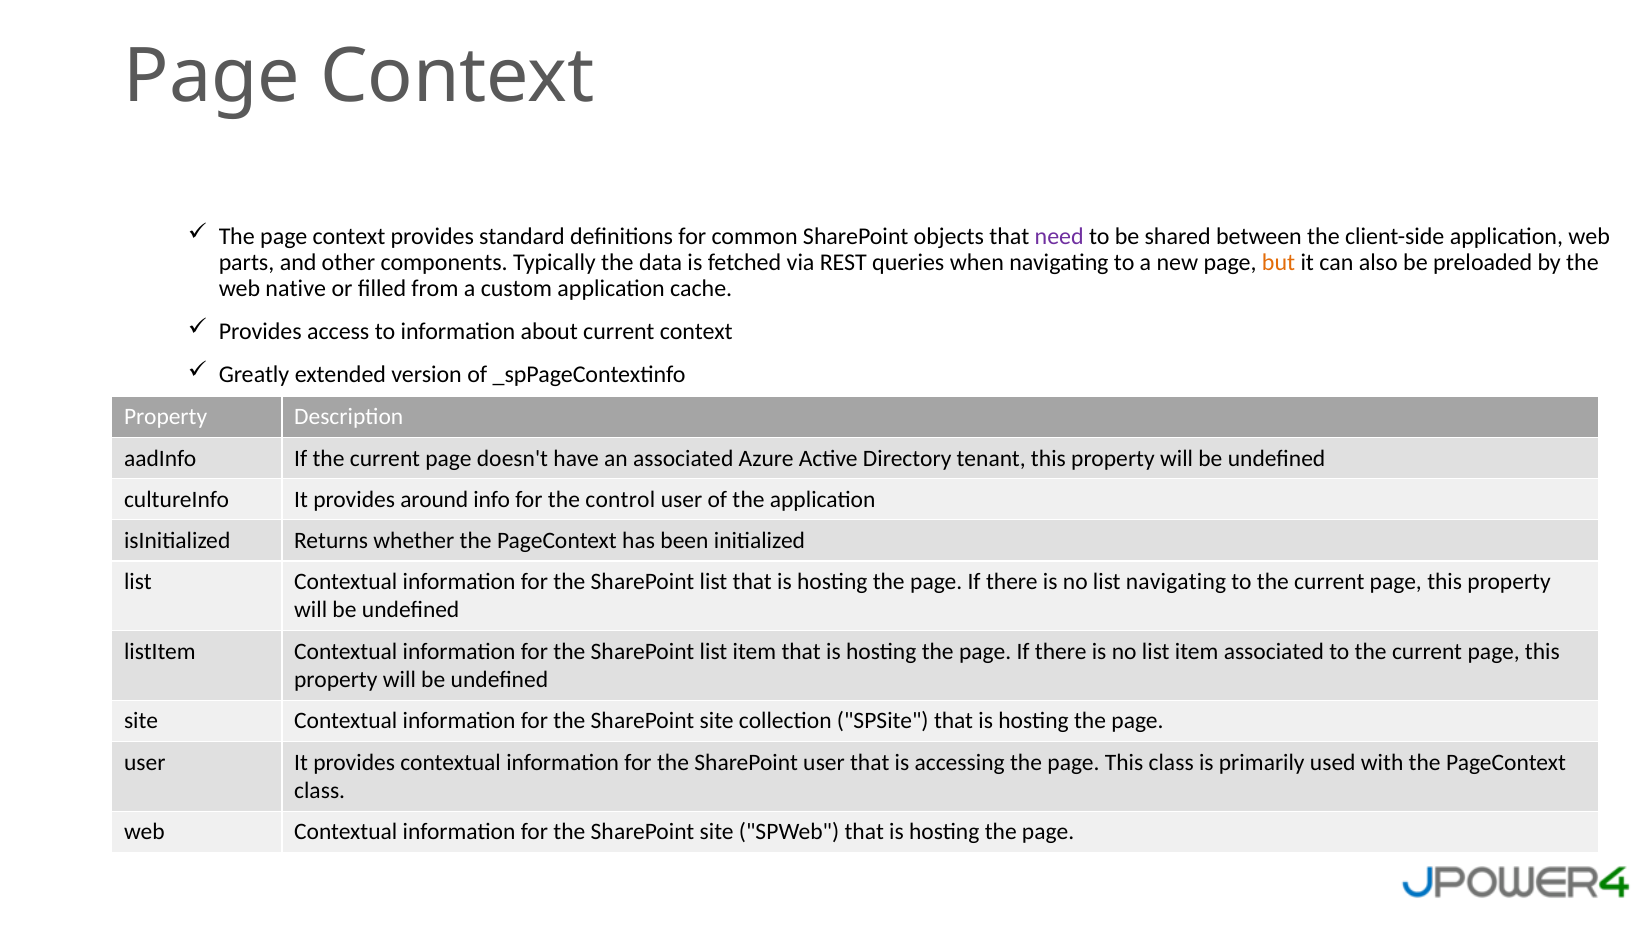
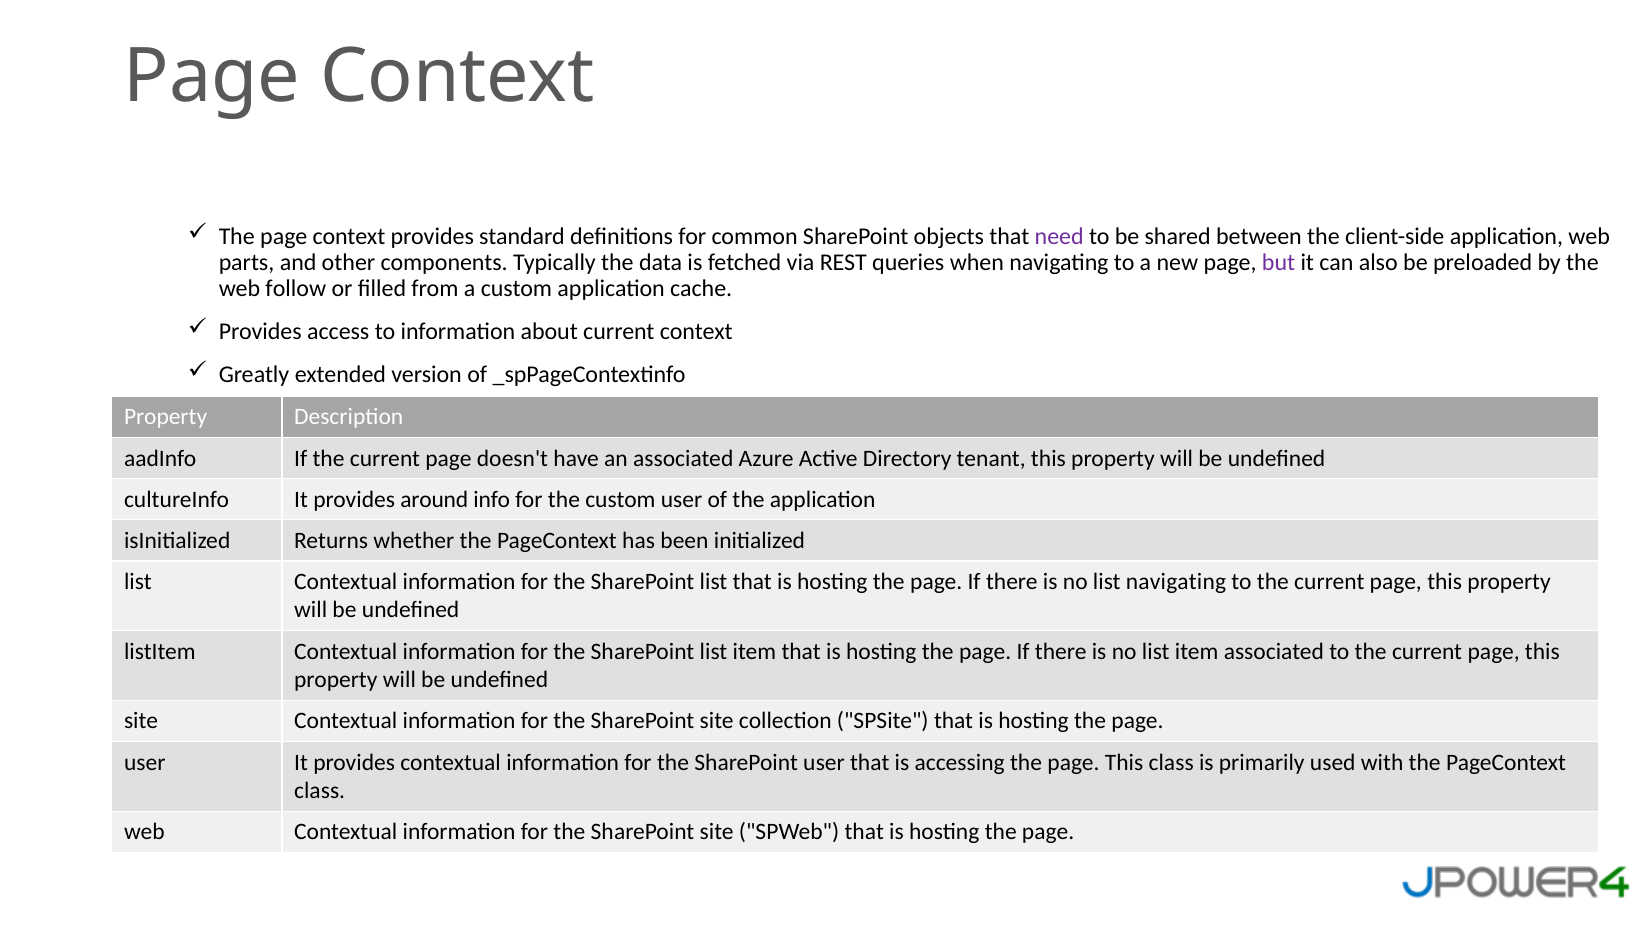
but colour: orange -> purple
native: native -> follow
the control: control -> custom
